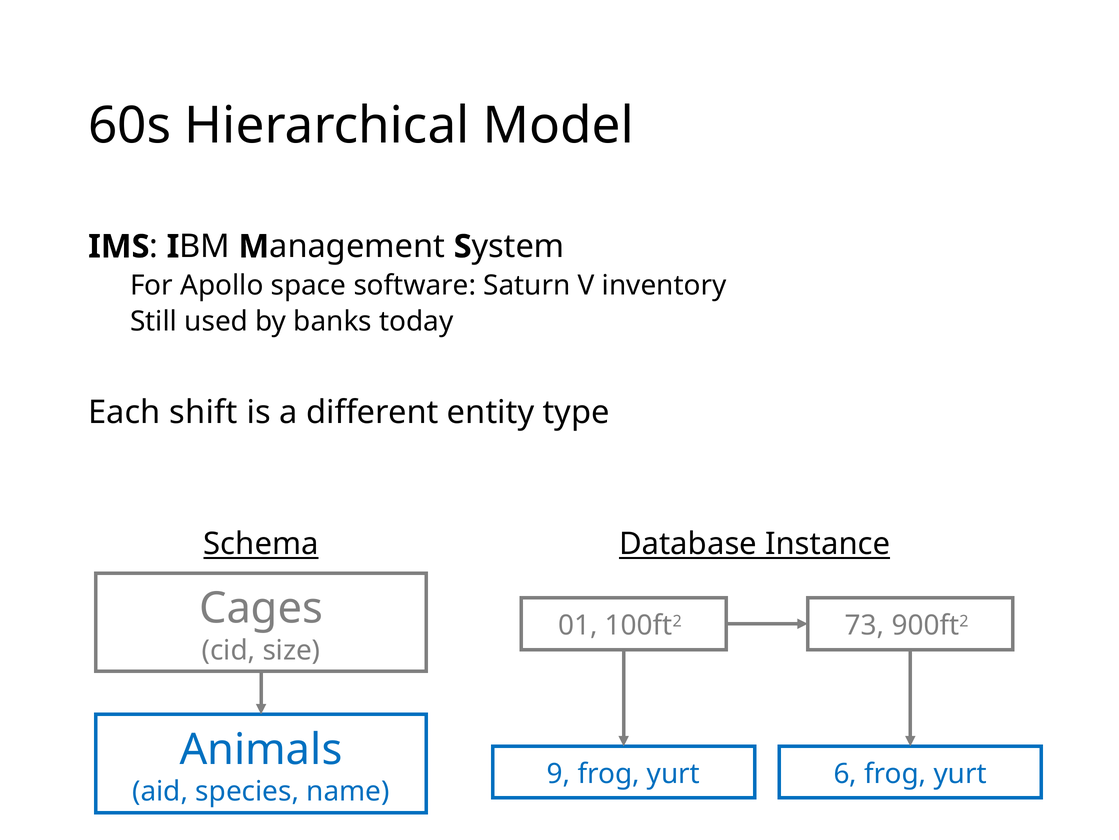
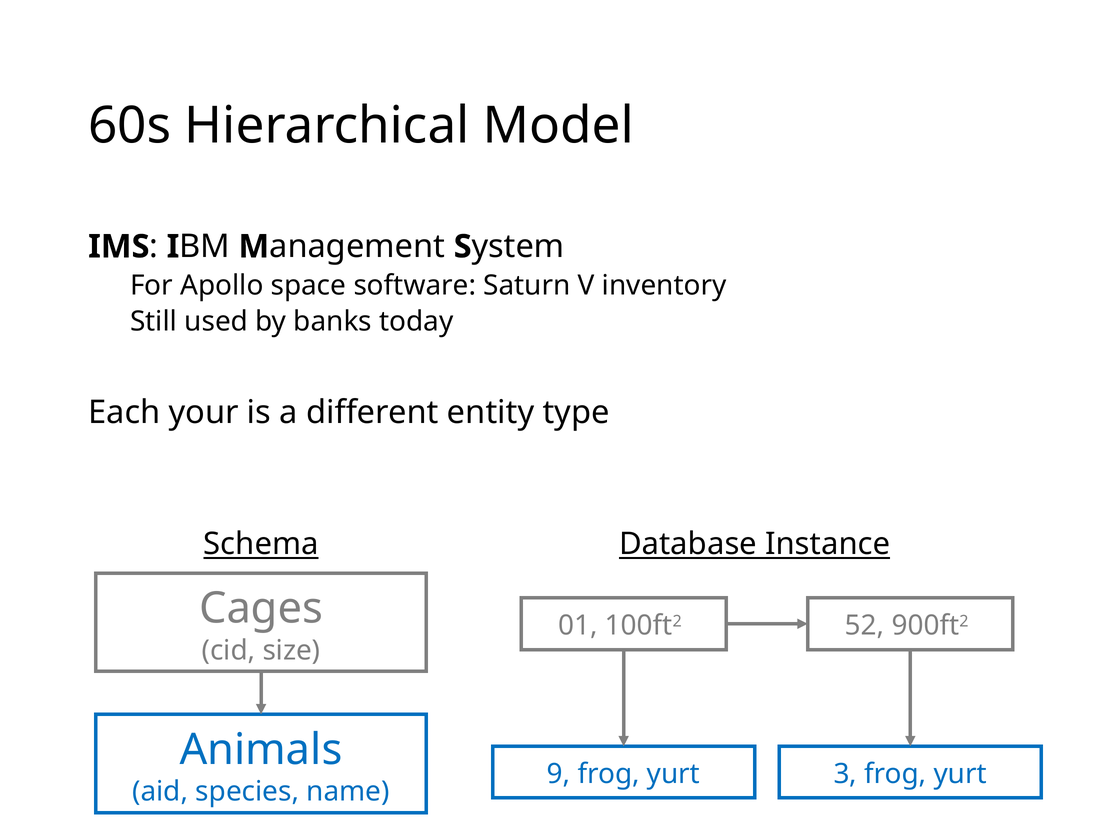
shift: shift -> your
73: 73 -> 52
6: 6 -> 3
